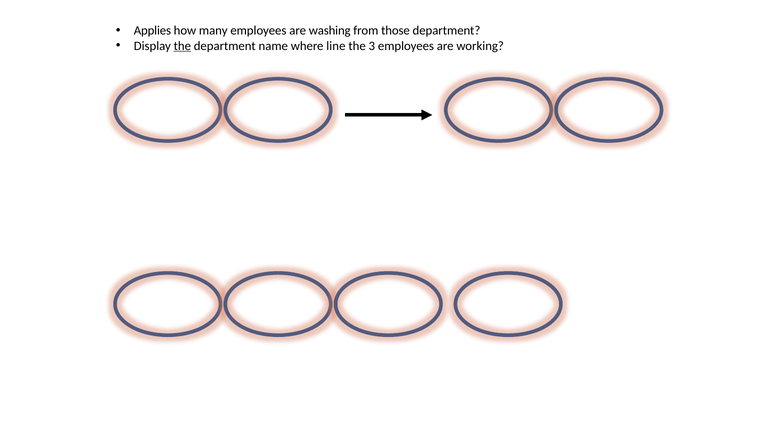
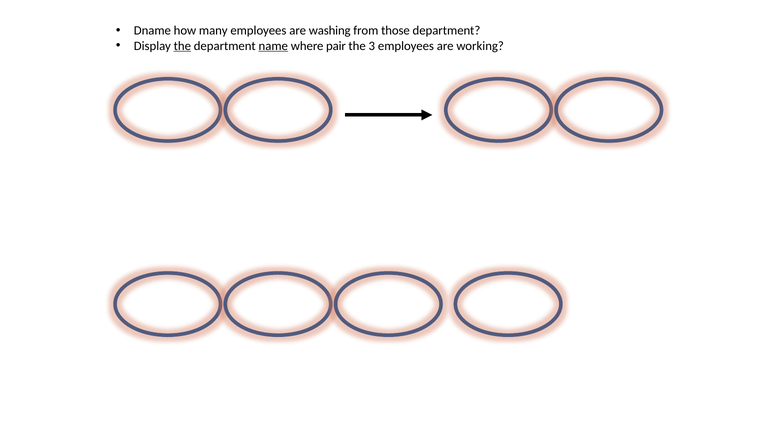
Applies: Applies -> Dname
name underline: none -> present
line: line -> pair
